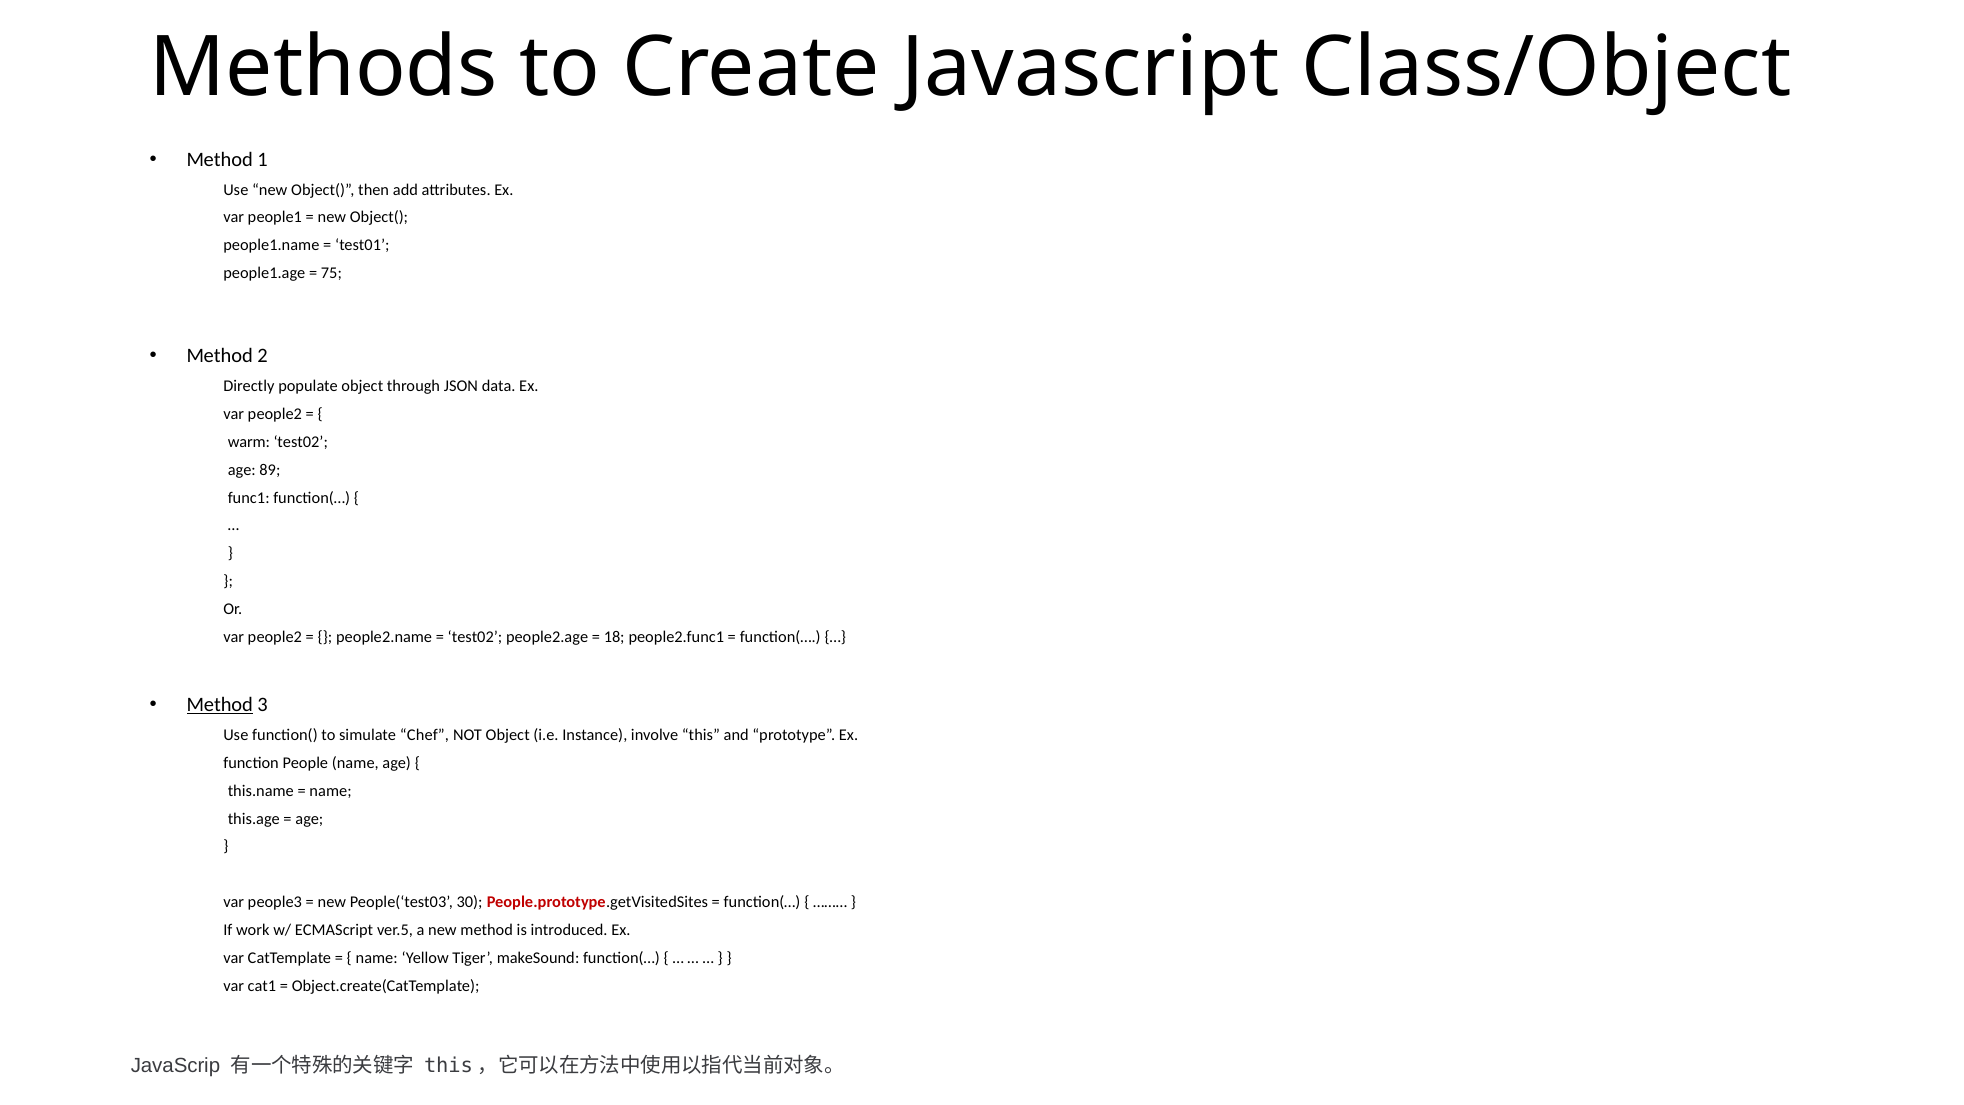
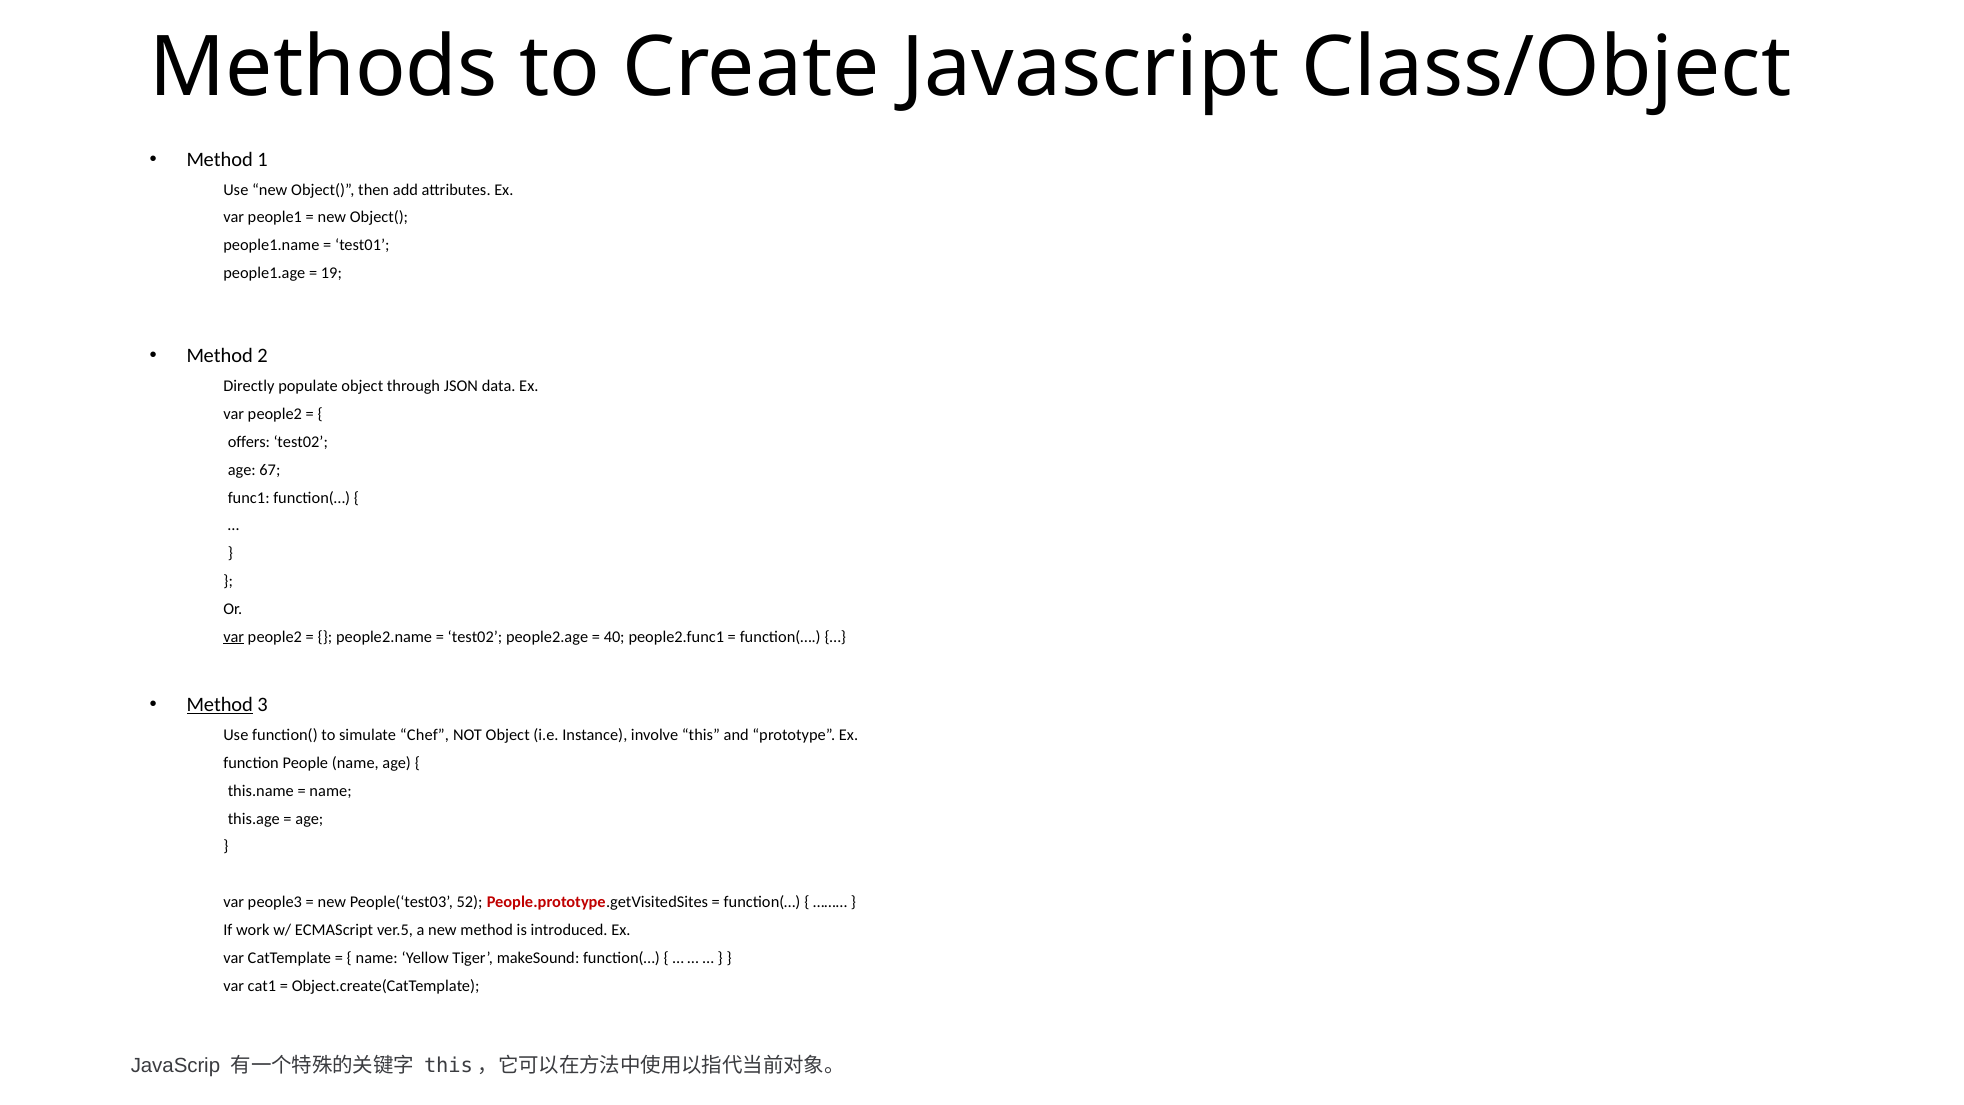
75: 75 -> 19
warm: warm -> offers
89: 89 -> 67
var at (234, 637) underline: none -> present
18: 18 -> 40
30: 30 -> 52
